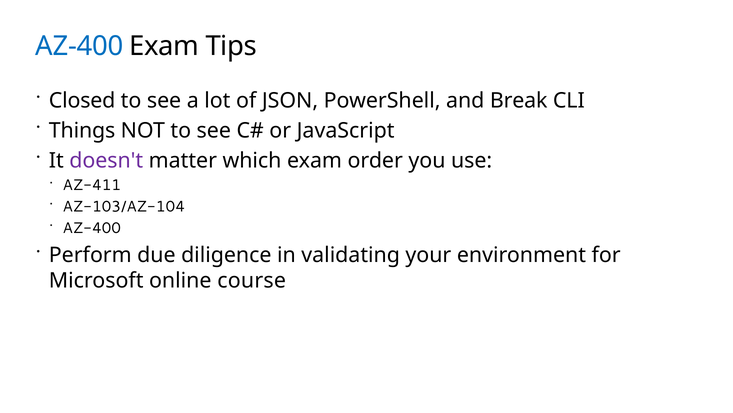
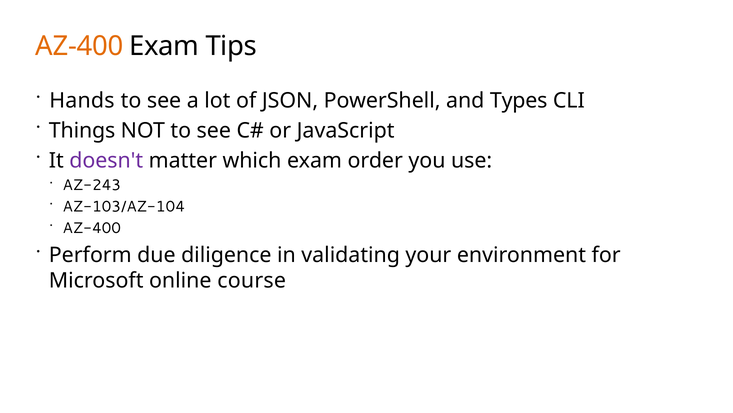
AZ-400 at (79, 46) colour: blue -> orange
Closed: Closed -> Hands
Break: Break -> Types
AZ-411: AZ-411 -> AZ-243
